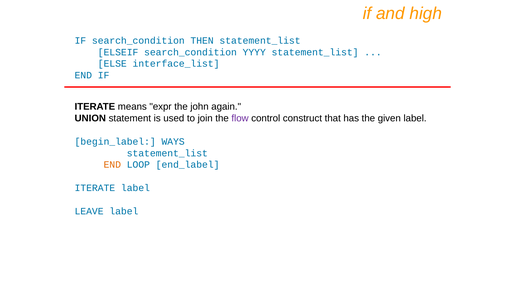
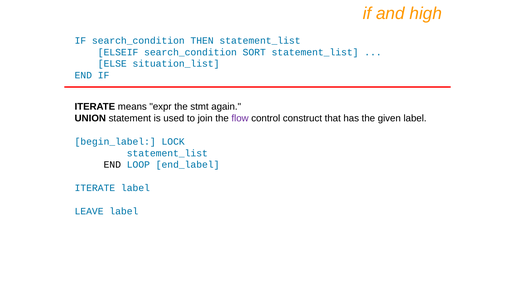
YYYY: YYYY -> SORT
interface_list: interface_list -> situation_list
john: john -> stmt
WAYS: WAYS -> LOCK
END at (112, 165) colour: orange -> black
